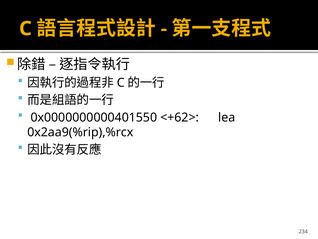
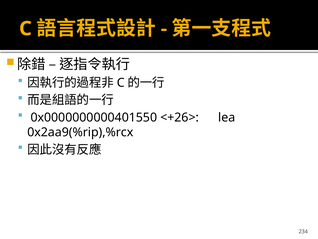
<+62>: <+62> -> <+26>
